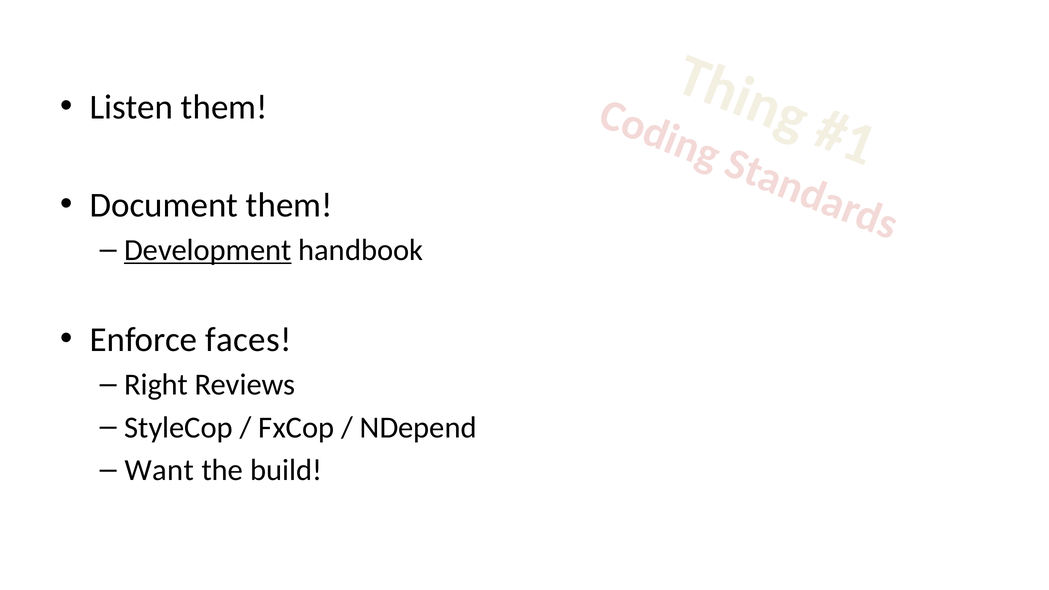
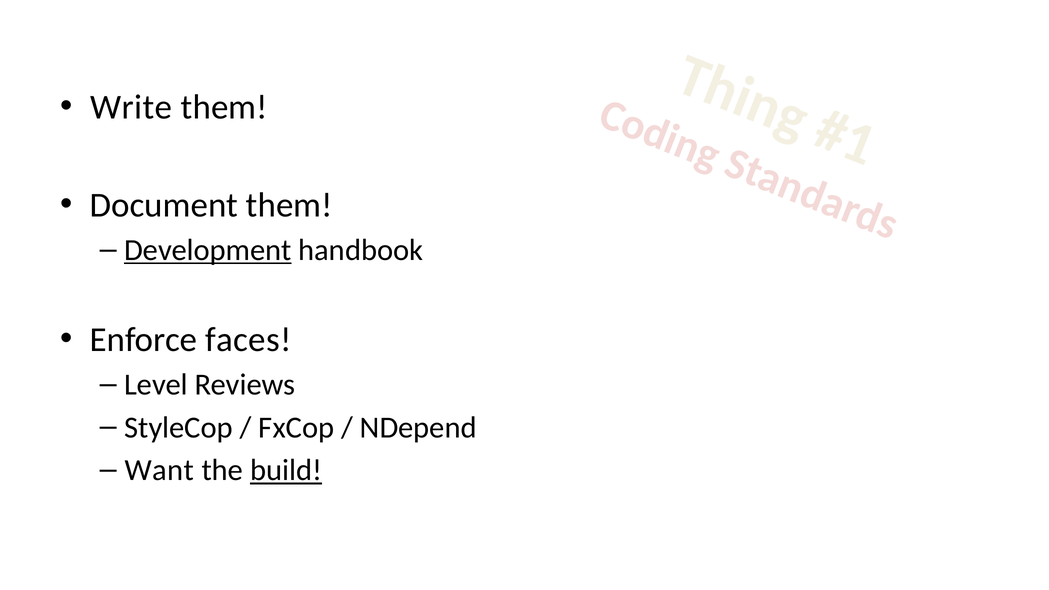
Listen: Listen -> Write
Right: Right -> Level
build underline: none -> present
